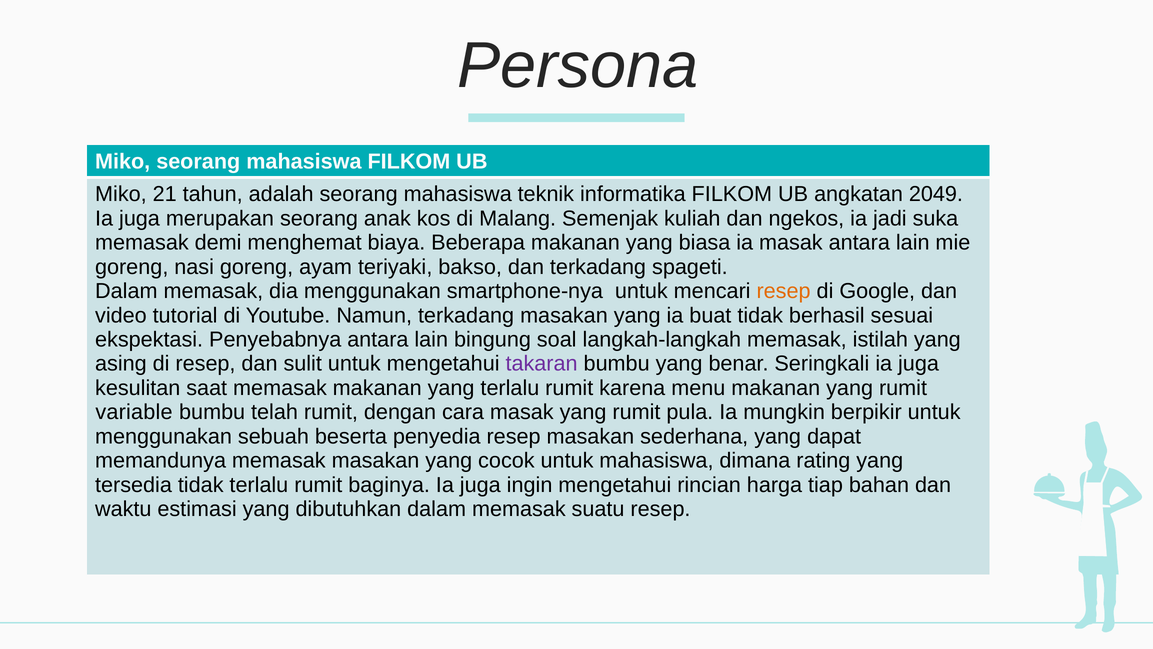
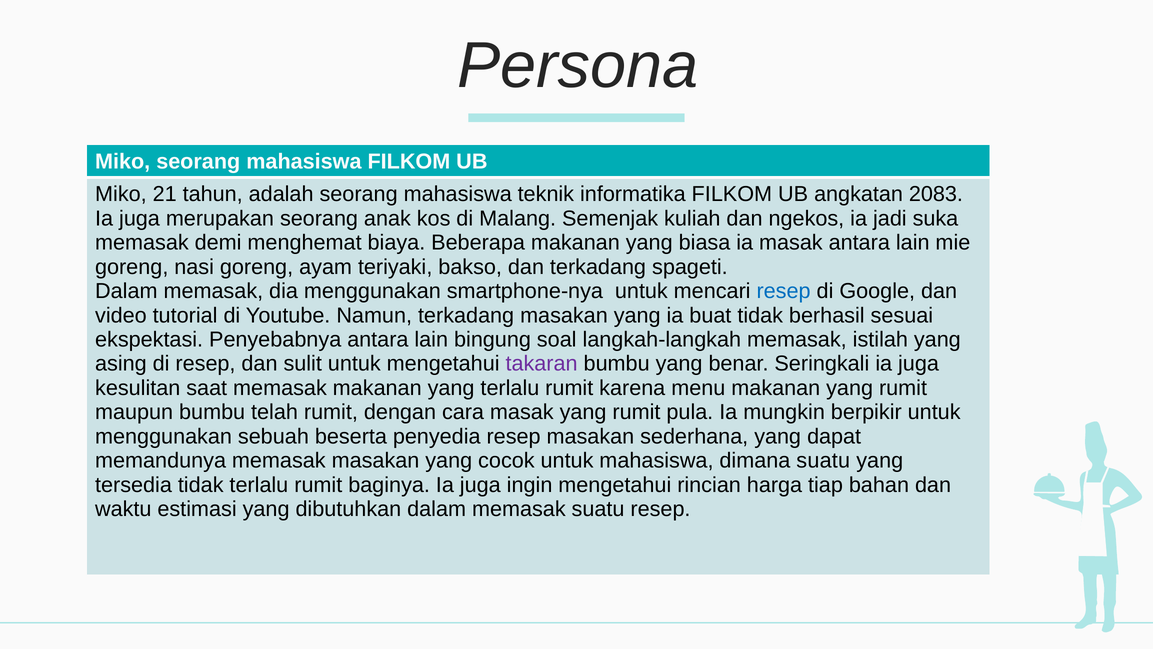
2049: 2049 -> 2083
resep at (784, 291) colour: orange -> blue
variable: variable -> maupun
dimana rating: rating -> suatu
